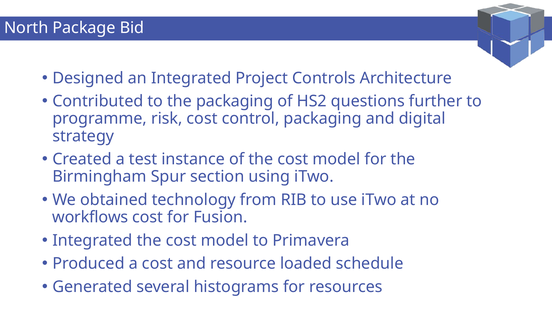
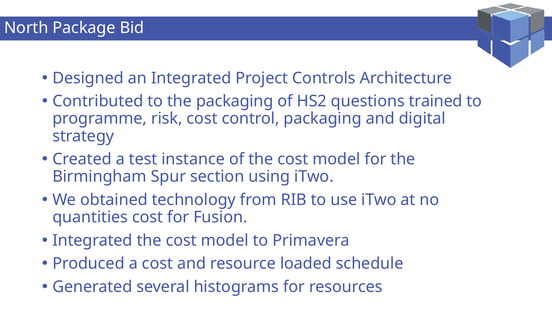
further: further -> trained
workflows: workflows -> quantities
